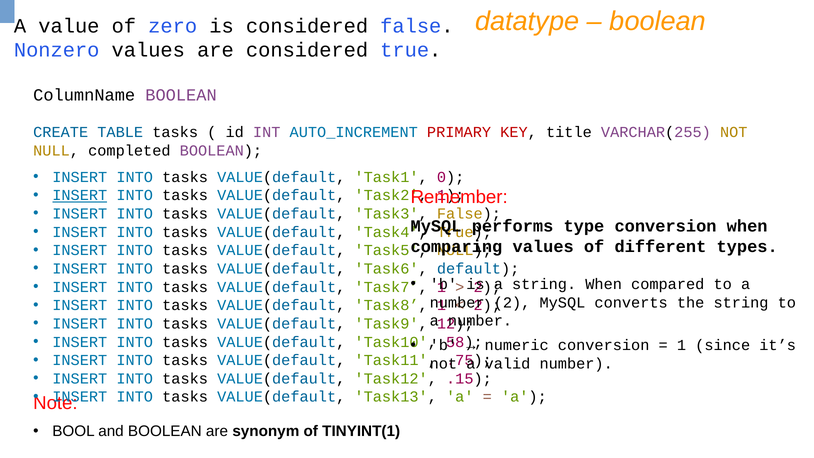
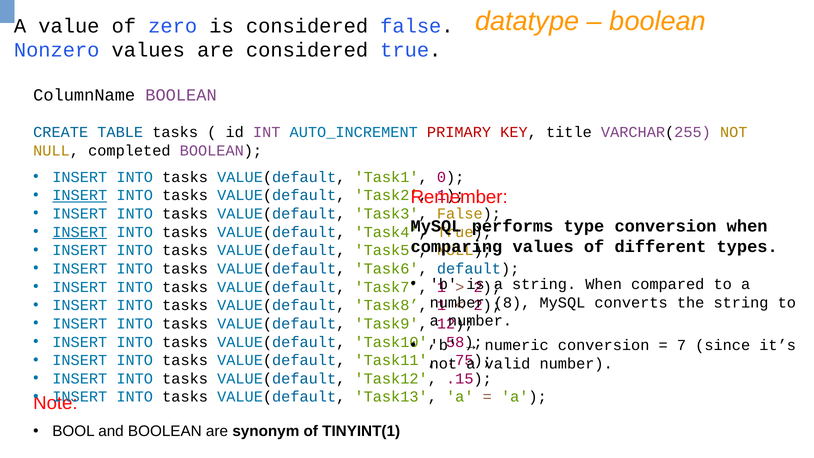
INSERT at (80, 232) underline: none -> present
2 at (512, 302): 2 -> 8
1 at (681, 345): 1 -> 7
